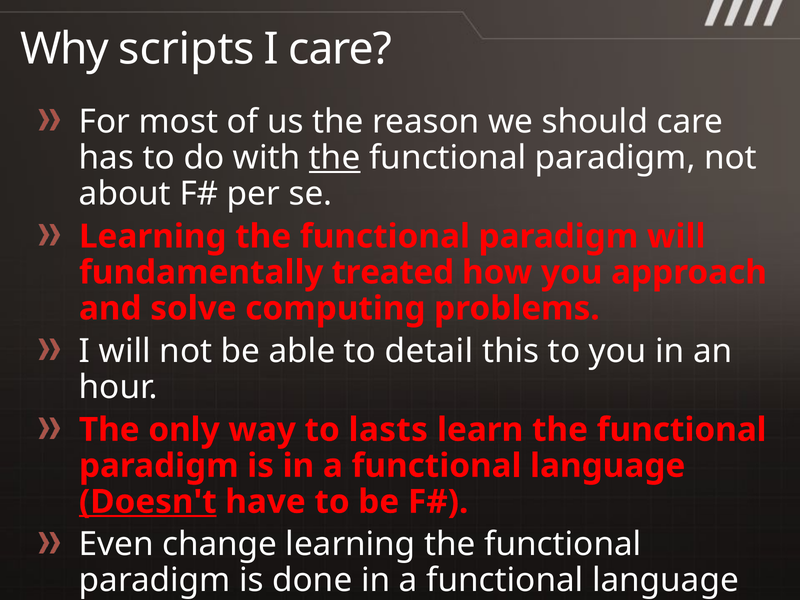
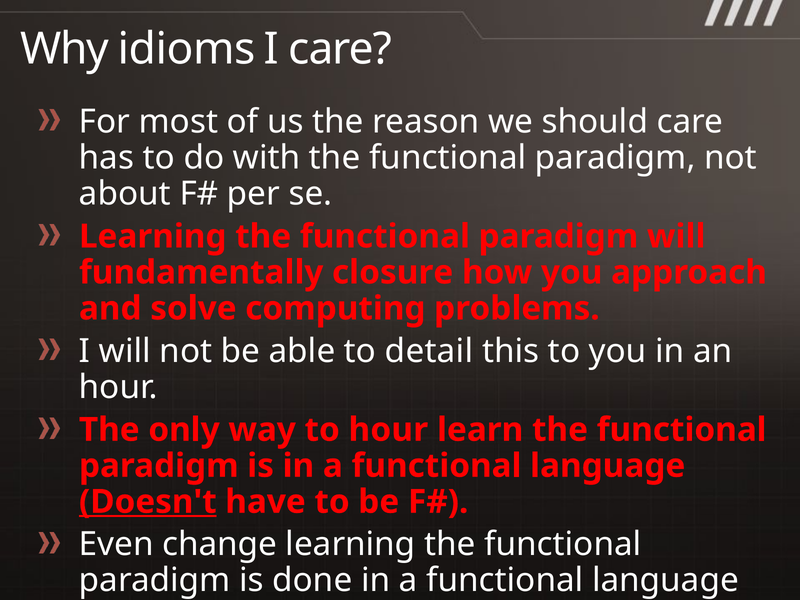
scripts: scripts -> idioms
the at (335, 158) underline: present -> none
treated: treated -> closure
to lasts: lasts -> hour
